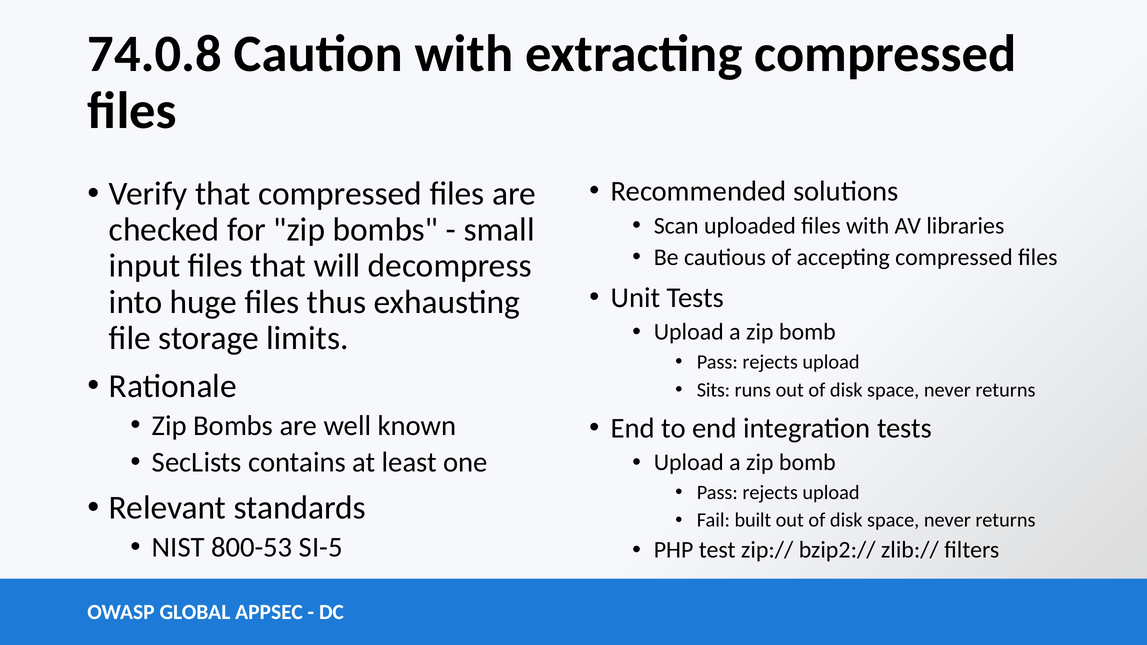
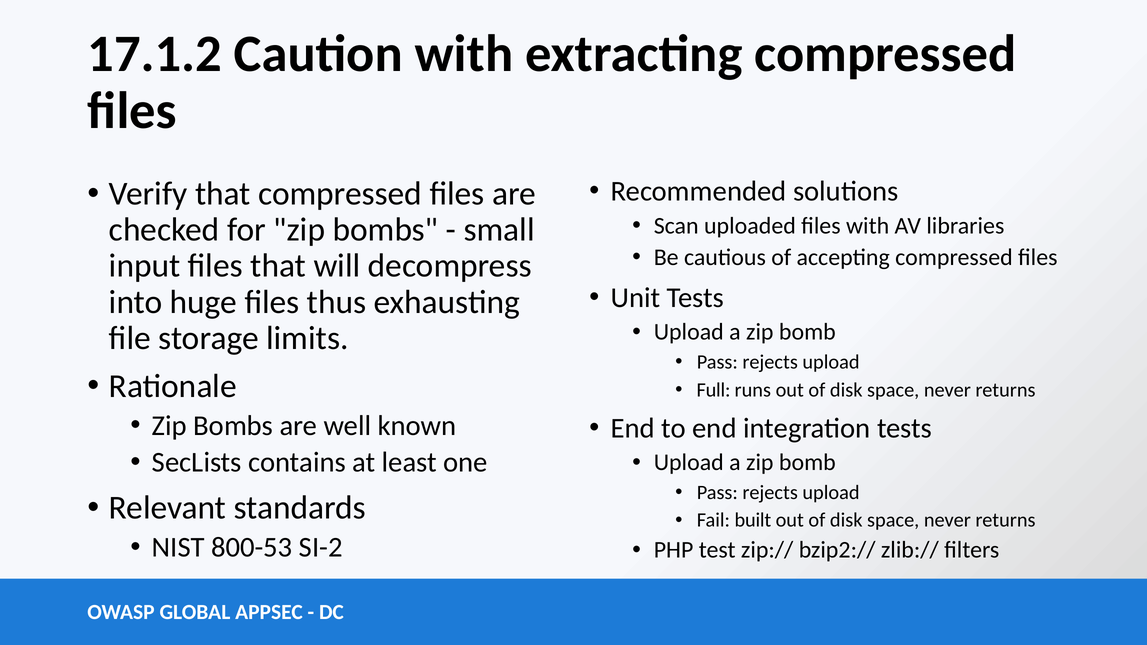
74.0.8: 74.0.8 -> 17.1.2
Sits: Sits -> Full
SI-5: SI-5 -> SI-2
